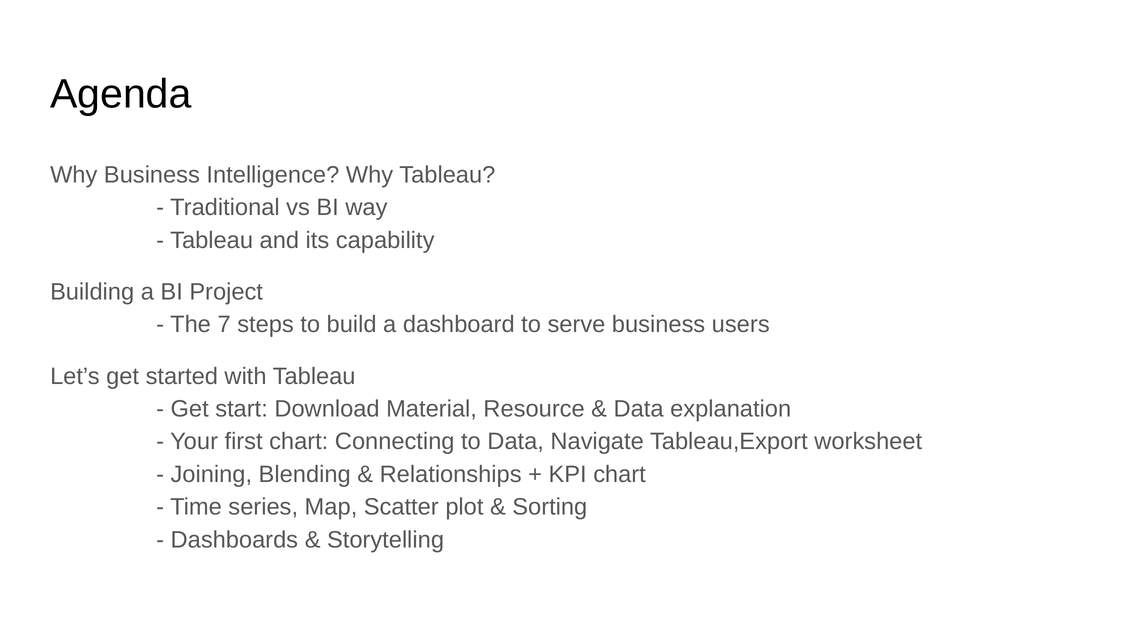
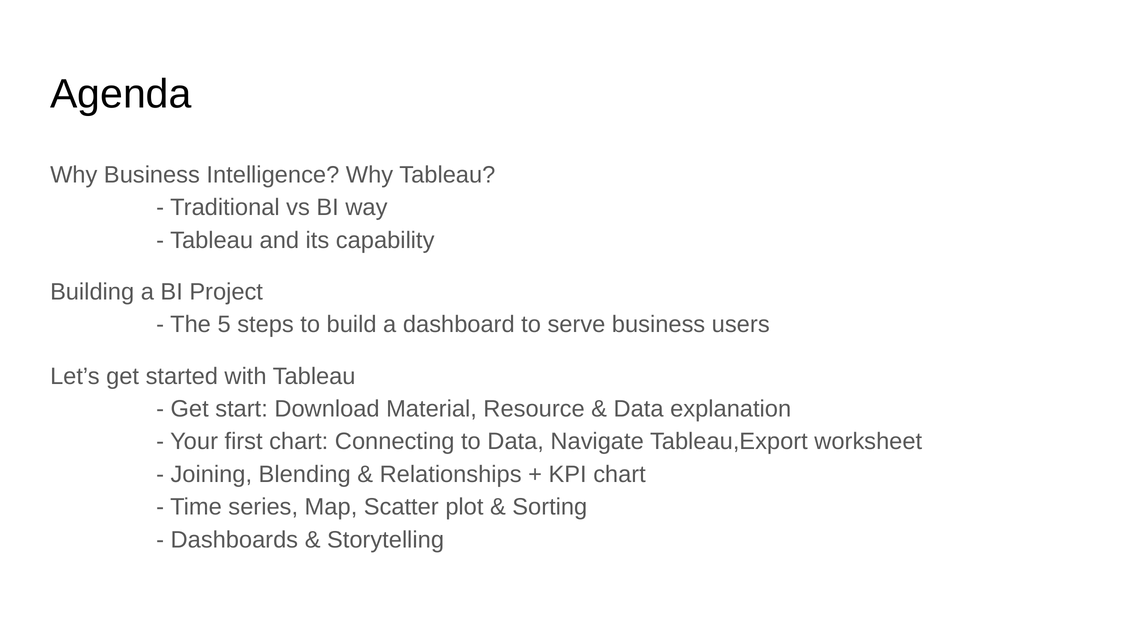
7: 7 -> 5
